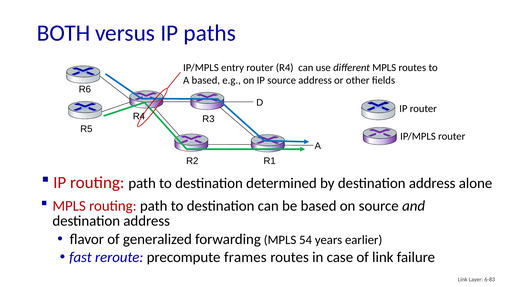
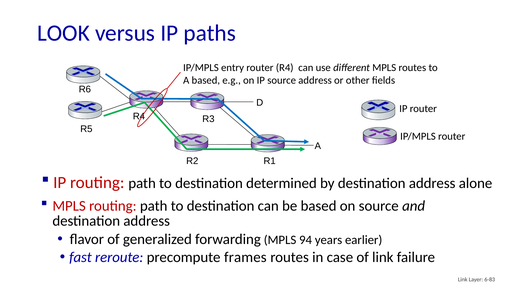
BOTH: BOTH -> LOOK
54: 54 -> 94
